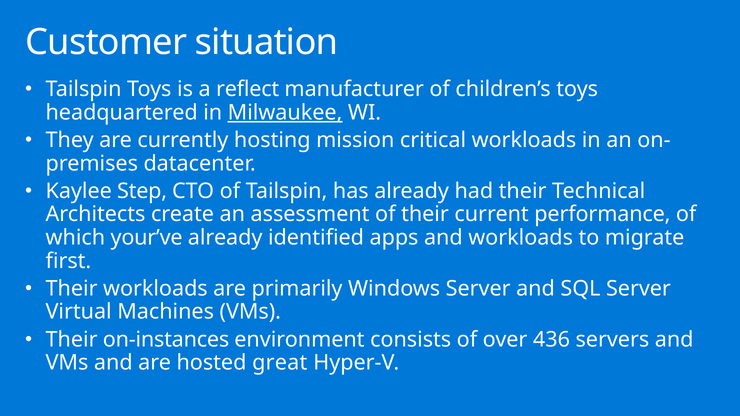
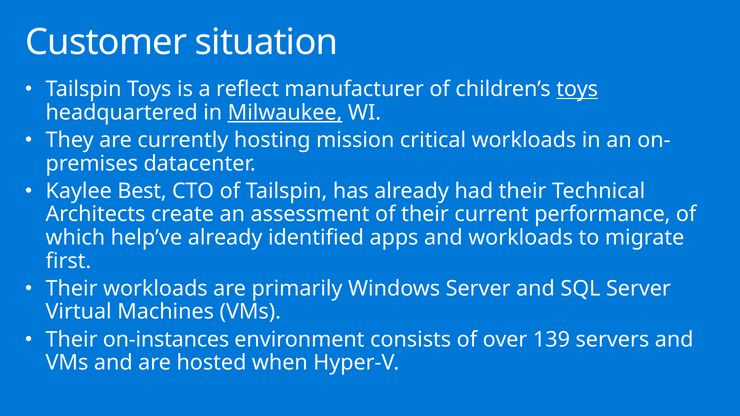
toys at (577, 89) underline: none -> present
Step: Step -> Best
your’ve: your’ve -> help’ve
436: 436 -> 139
great: great -> when
